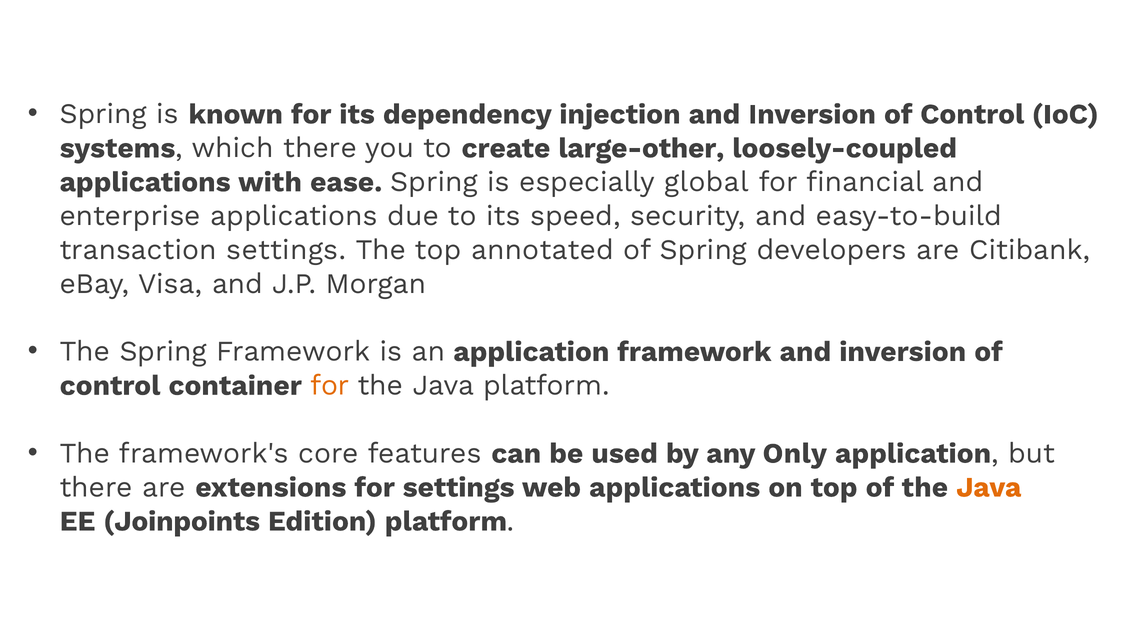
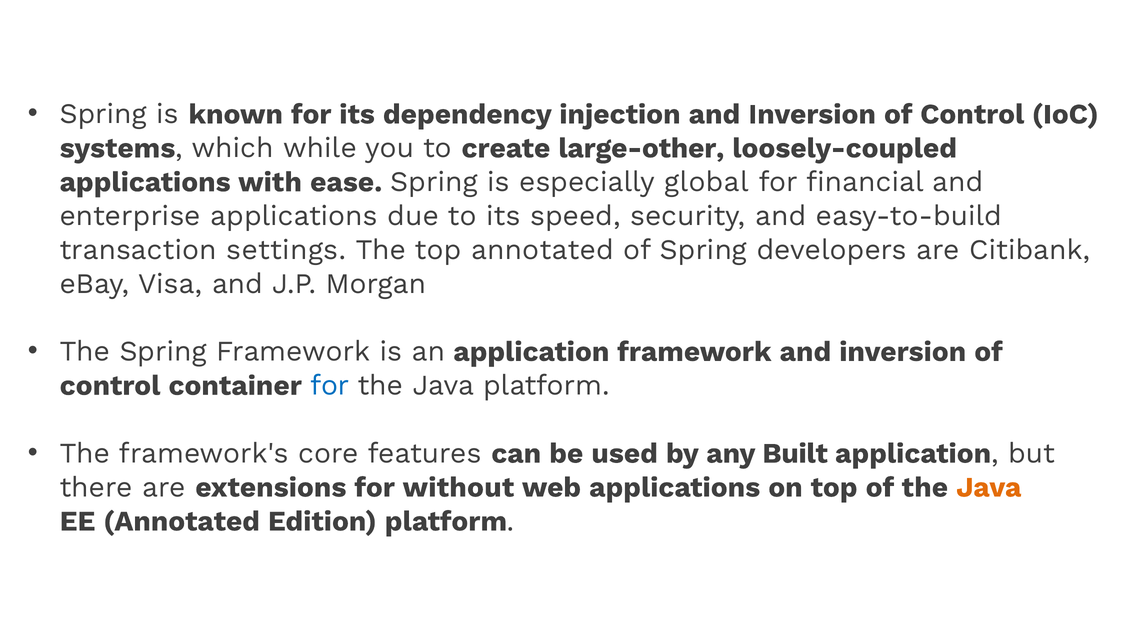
which there: there -> while
for at (330, 385) colour: orange -> blue
Only: Only -> Built
for settings: settings -> without
EE Joinpoints: Joinpoints -> Annotated
